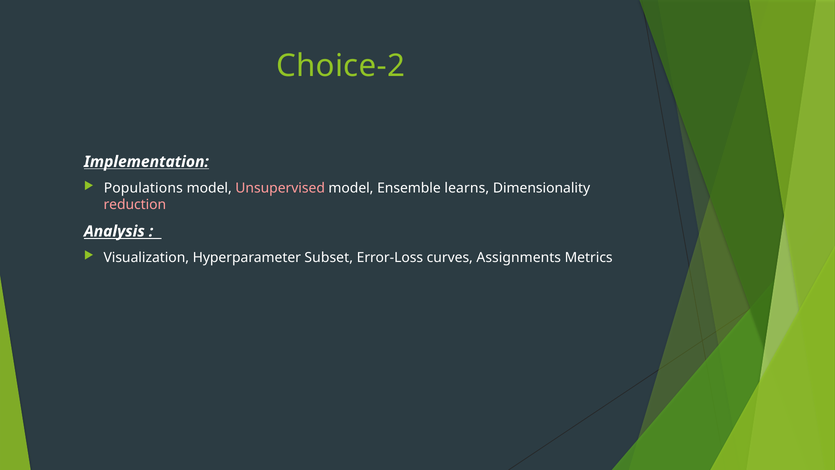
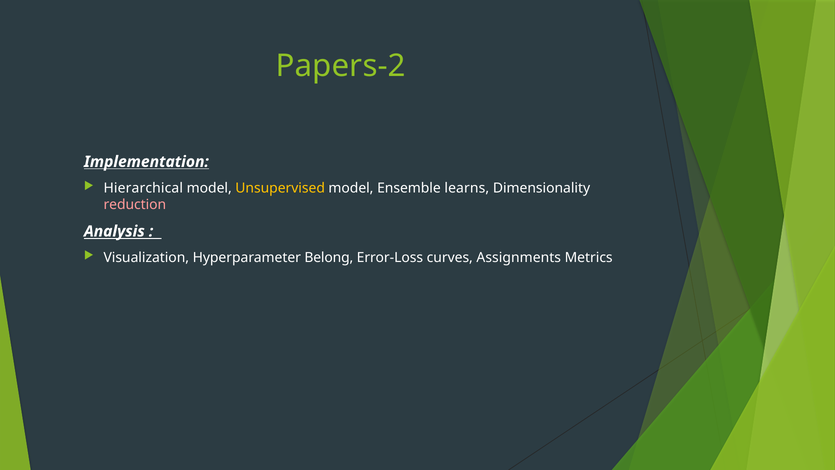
Choice-2: Choice-2 -> Papers-2
Populations: Populations -> Hierarchical
Unsupervised colour: pink -> yellow
Subset: Subset -> Belong
